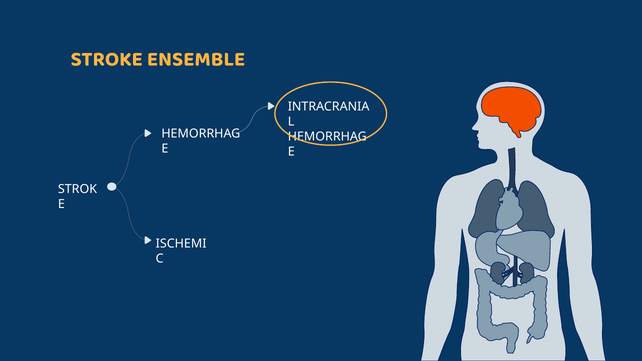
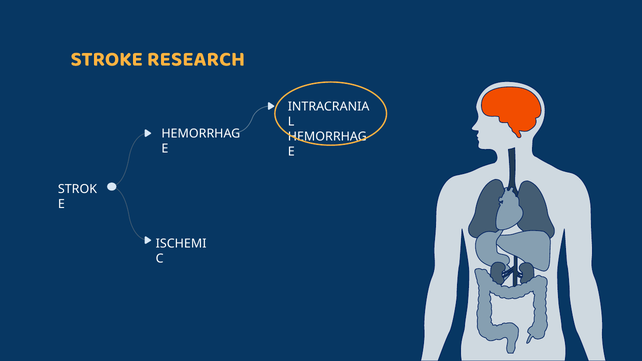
ENSEMBLE: ENSEMBLE -> RESEARCH
